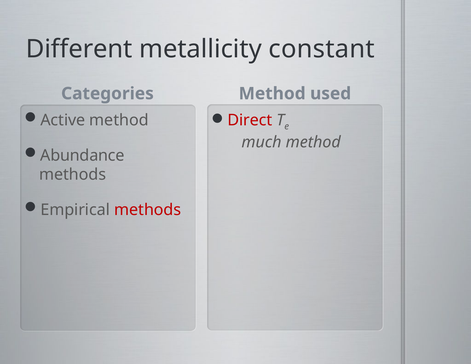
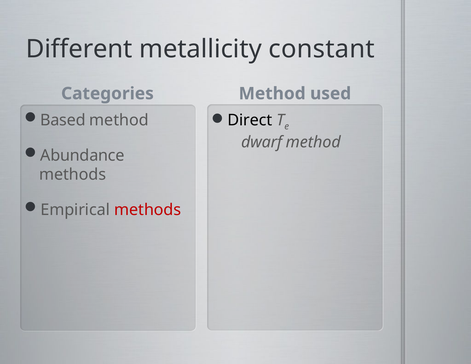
Active: Active -> Based
Direct colour: red -> black
much: much -> dwarf
